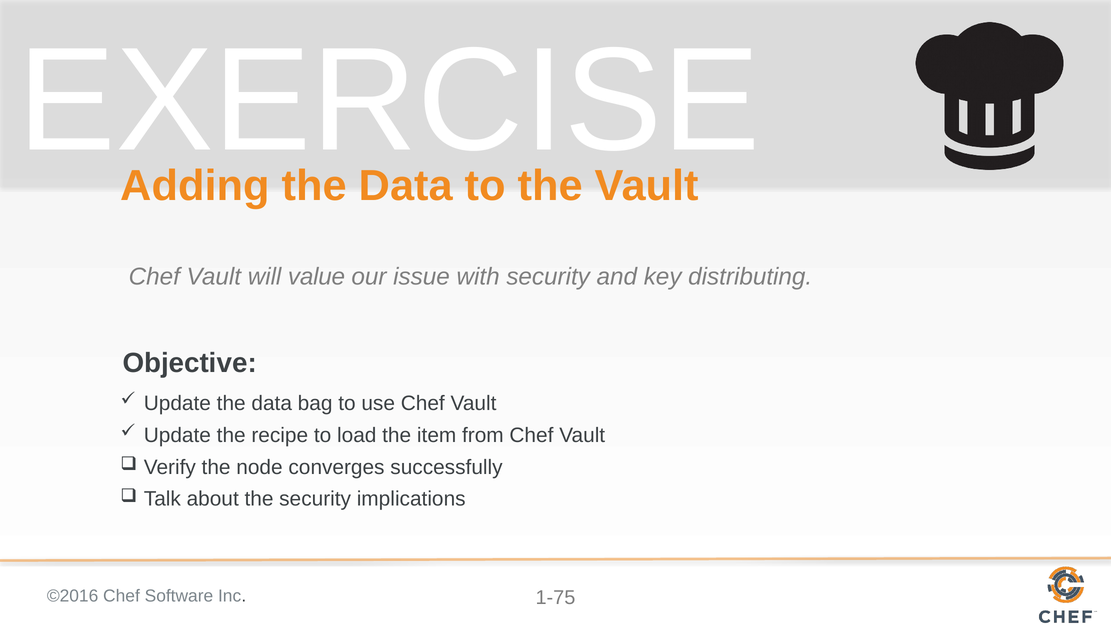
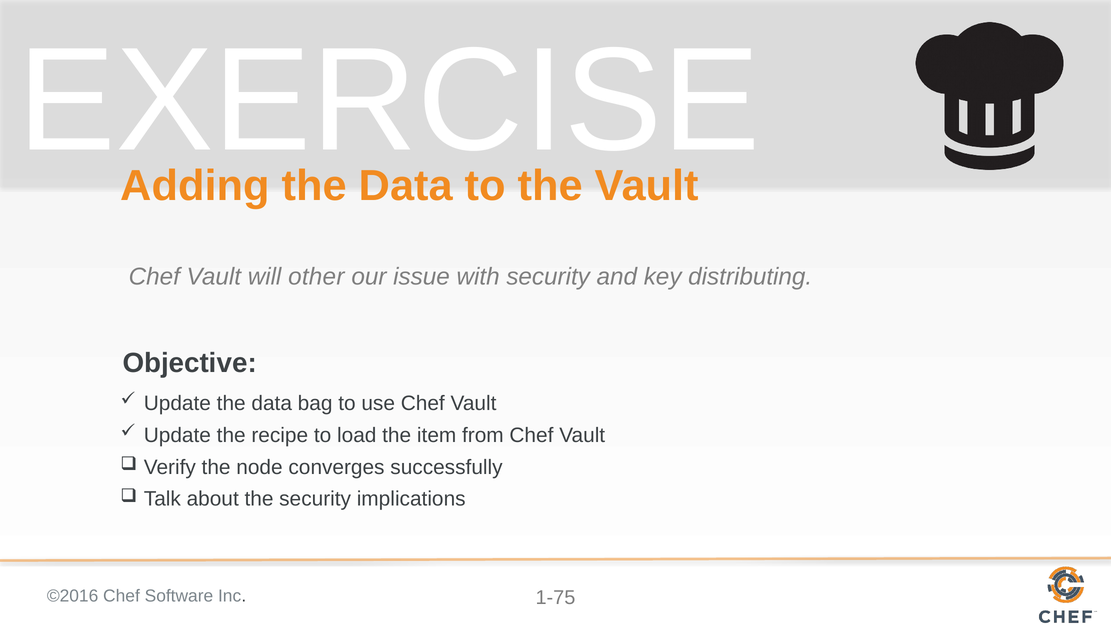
value: value -> other
